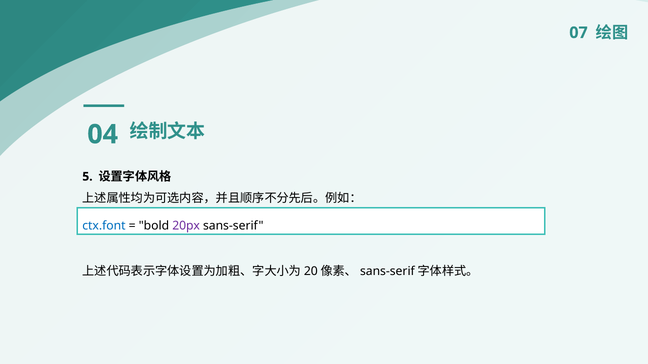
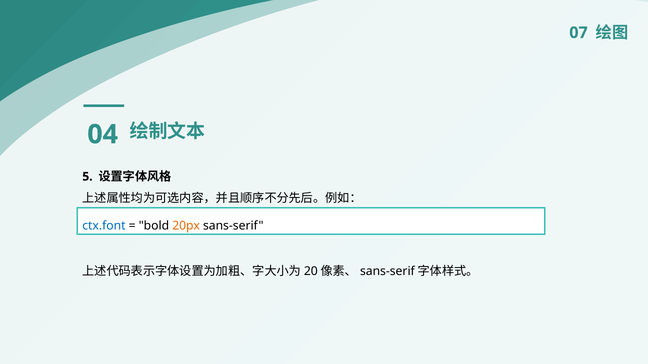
20px colour: purple -> orange
